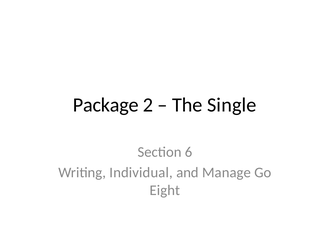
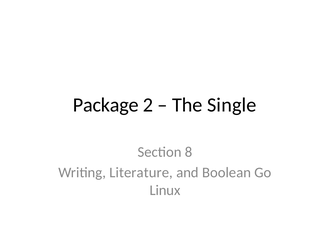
6: 6 -> 8
Individual: Individual -> Literature
Manage: Manage -> Boolean
Eight: Eight -> Linux
